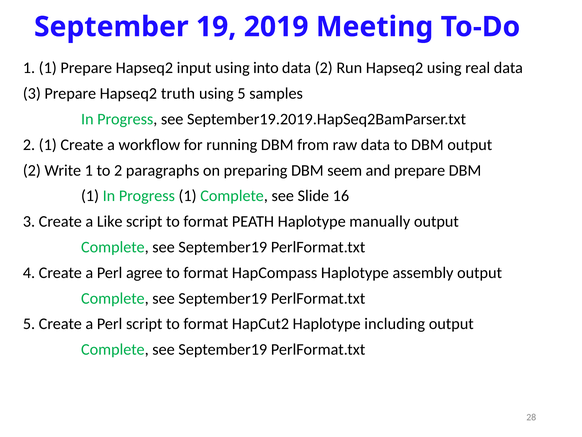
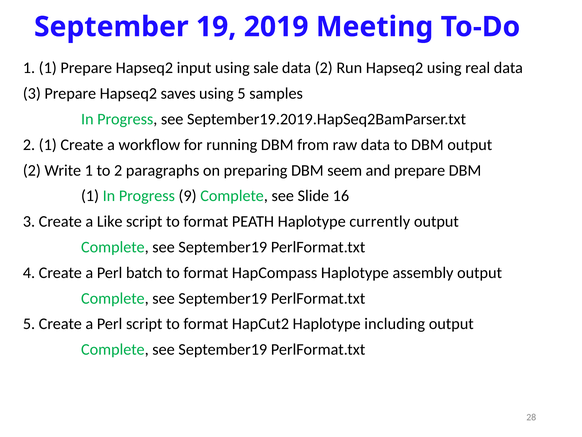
into: into -> sale
truth: truth -> saves
Progress 1: 1 -> 9
manually: manually -> currently
agree: agree -> batch
